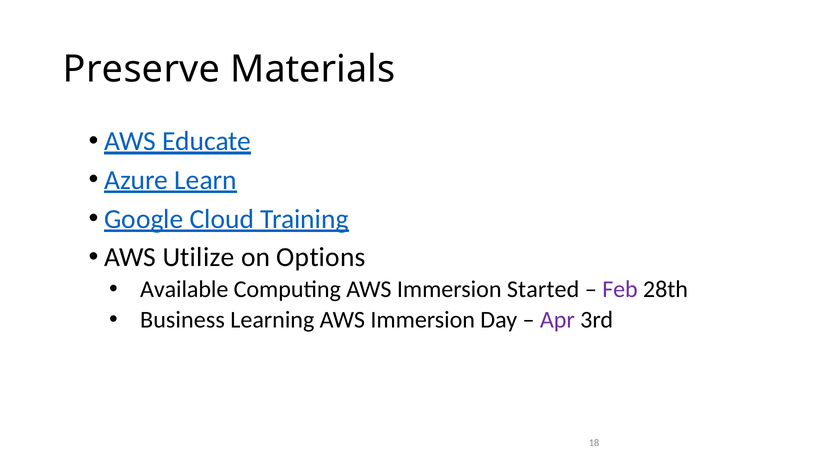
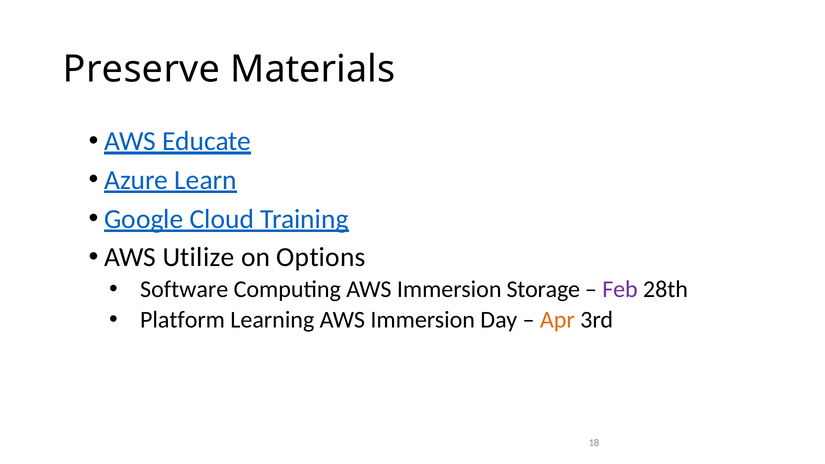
Available: Available -> Software
Started: Started -> Storage
Business: Business -> Platform
Apr colour: purple -> orange
